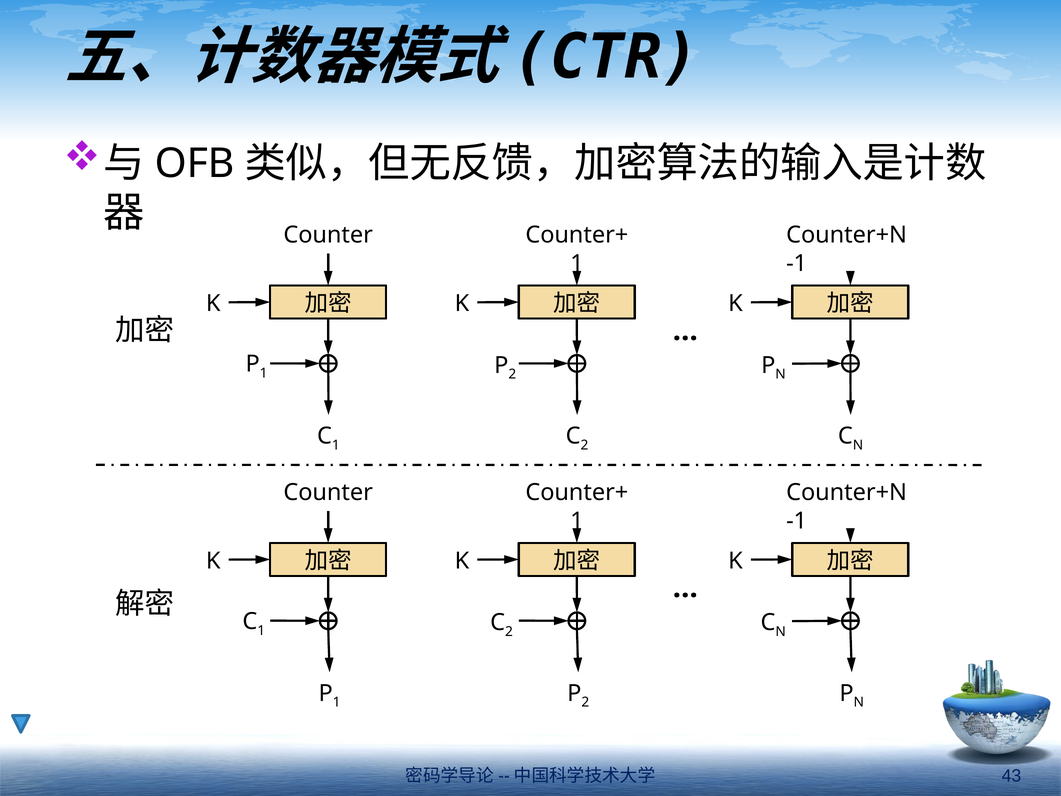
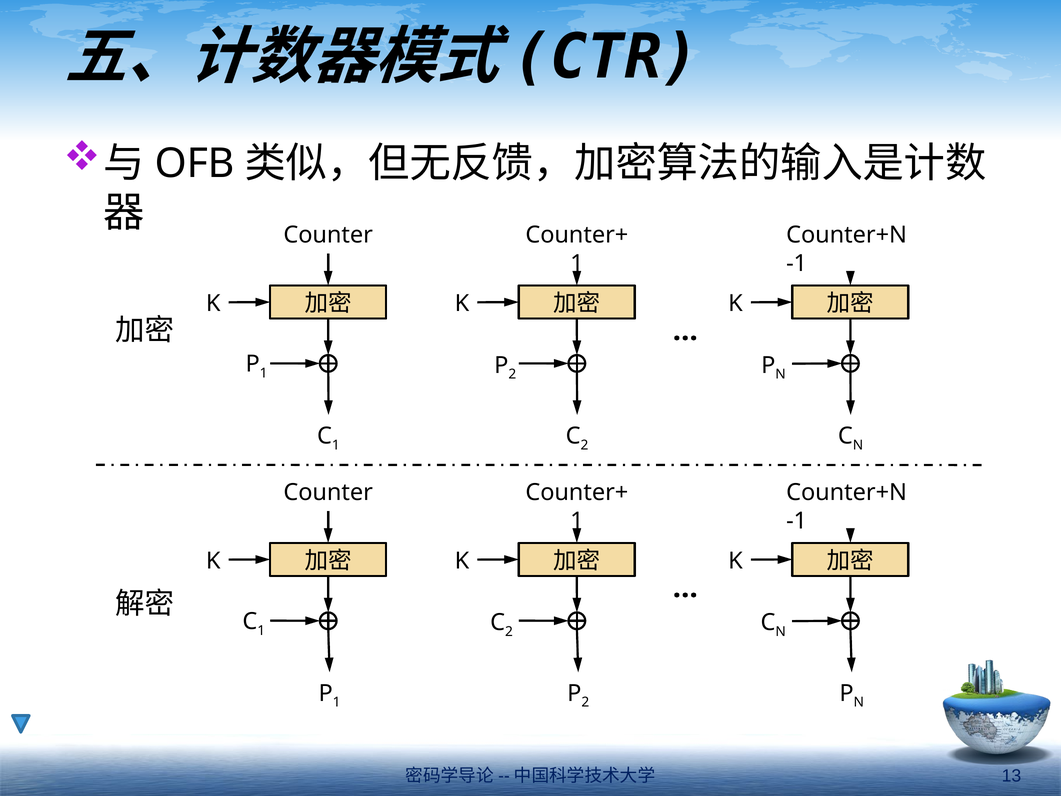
43: 43 -> 13
